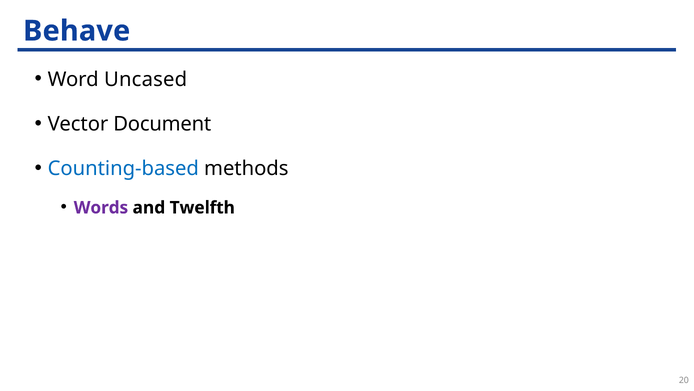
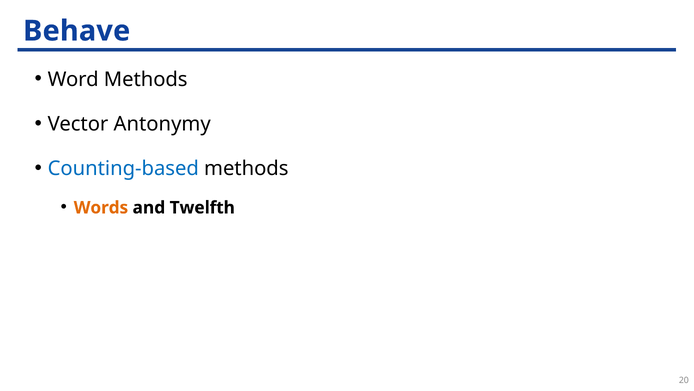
Word Uncased: Uncased -> Methods
Document: Document -> Antonymy
Words colour: purple -> orange
